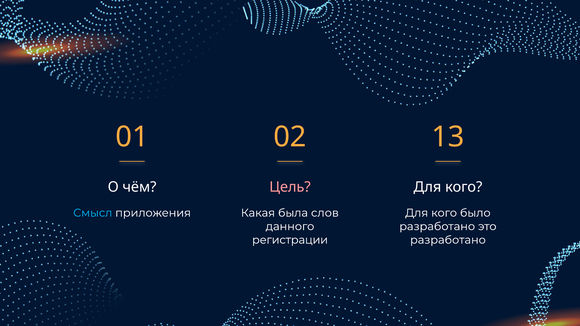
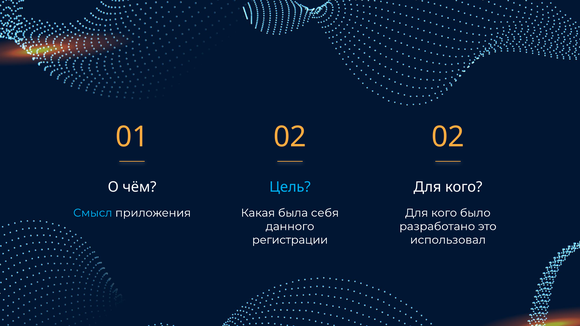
02 13: 13 -> 02
Цель colour: pink -> light blue
слов: слов -> себя
разработано at (448, 240): разработано -> использовал
